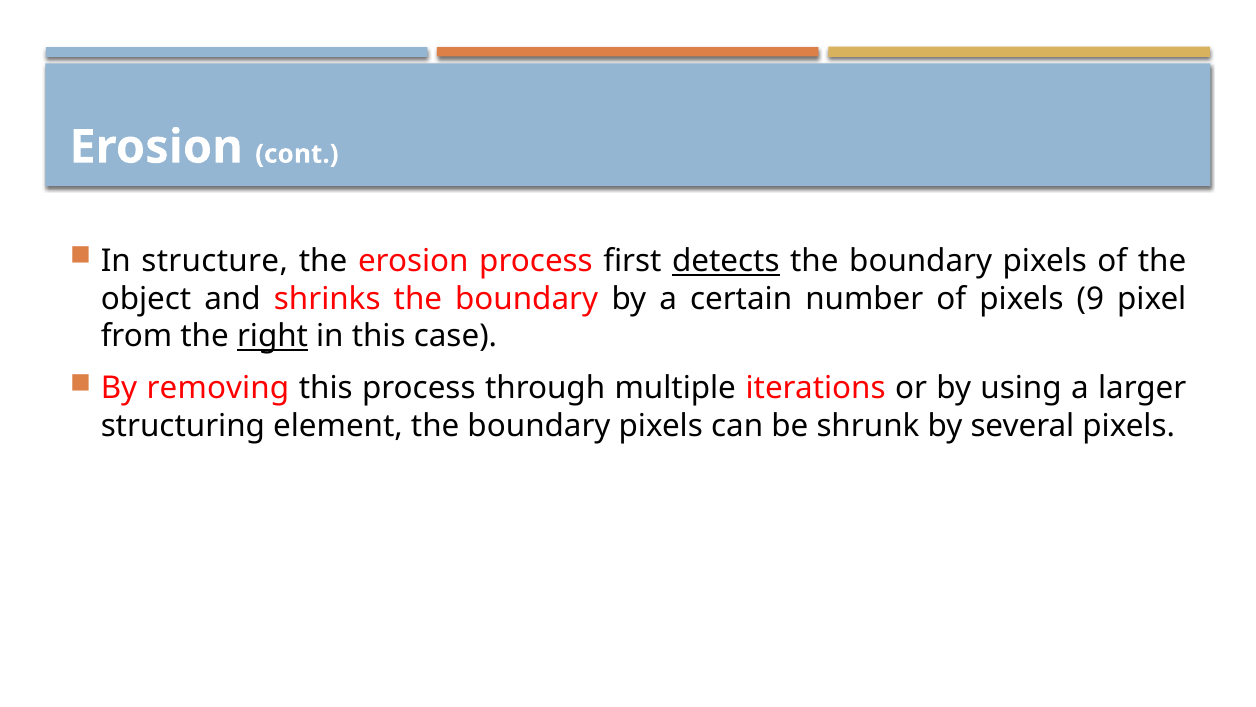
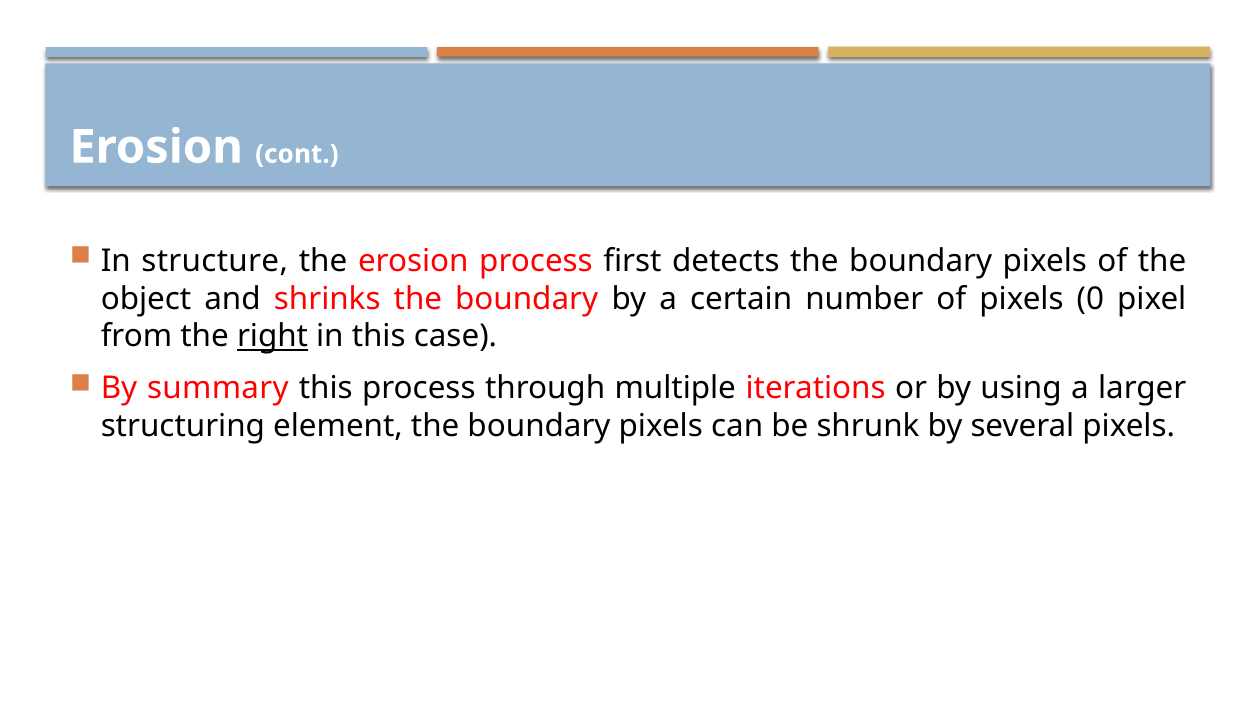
detects underline: present -> none
9: 9 -> 0
removing: removing -> summary
